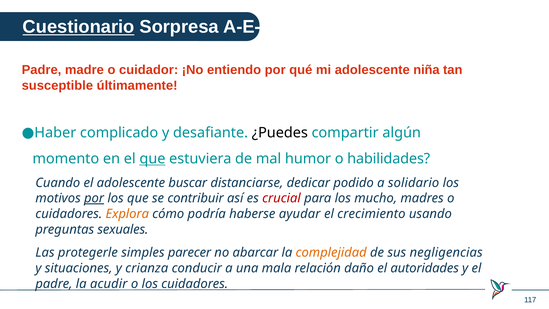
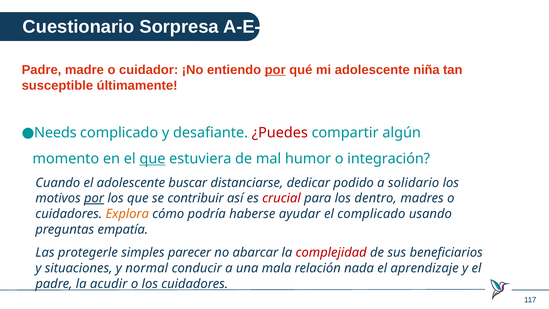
Cuestionario underline: present -> none
por at (275, 70) underline: none -> present
Haber: Haber -> Needs
¿Puedes colour: black -> red
habilidades: habilidades -> integración
mucho: mucho -> dentro
el crecimiento: crecimiento -> complicado
sexuales: sexuales -> empatía
complejidad colour: orange -> red
negligencias: negligencias -> beneficiarios
crianza: crianza -> normal
daño: daño -> nada
autoridades: autoridades -> aprendizaje
